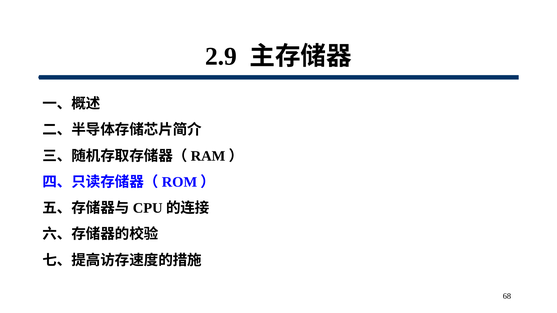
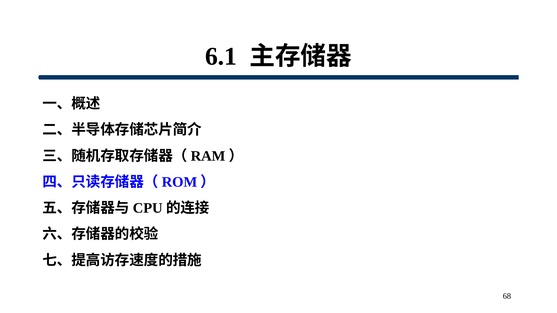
2.9: 2.9 -> 6.1
